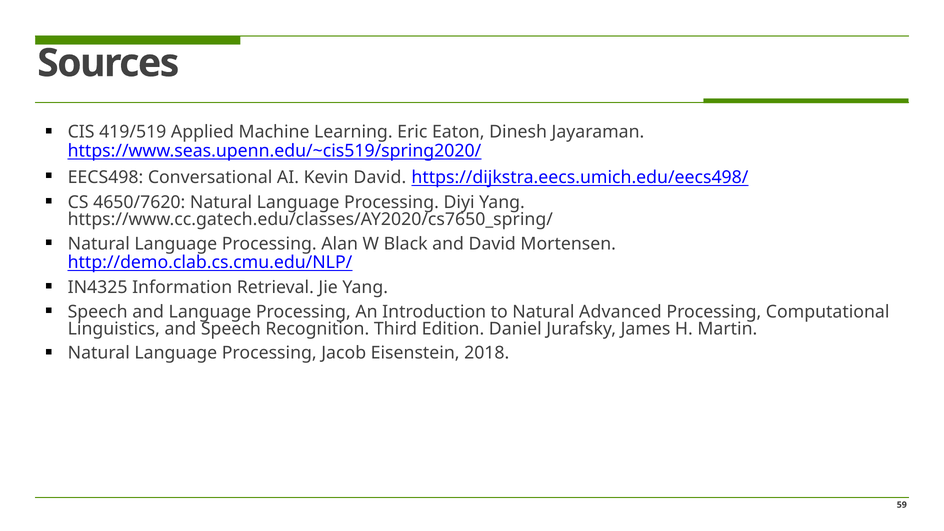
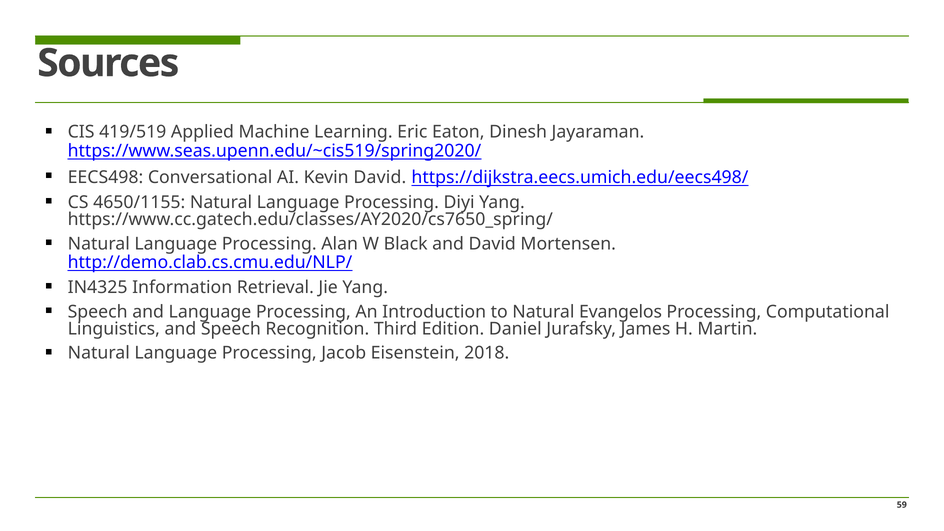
4650/7620: 4650/7620 -> 4650/1155
Advanced: Advanced -> Evangelos
